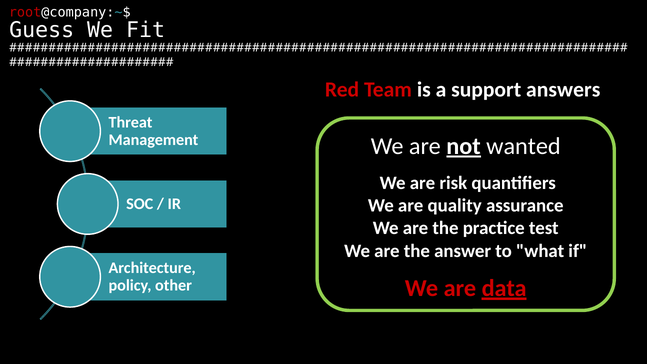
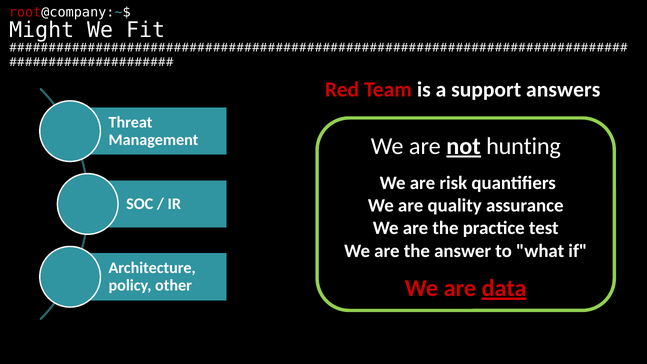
Guess: Guess -> Might
wanted: wanted -> hunting
